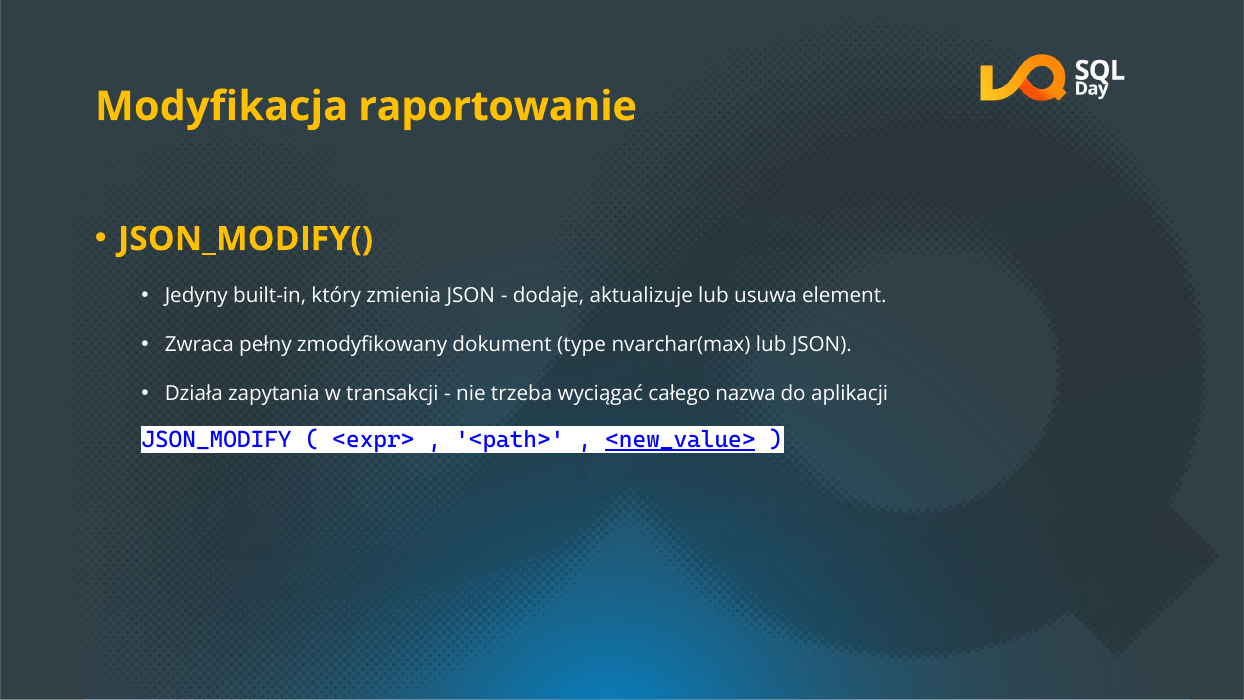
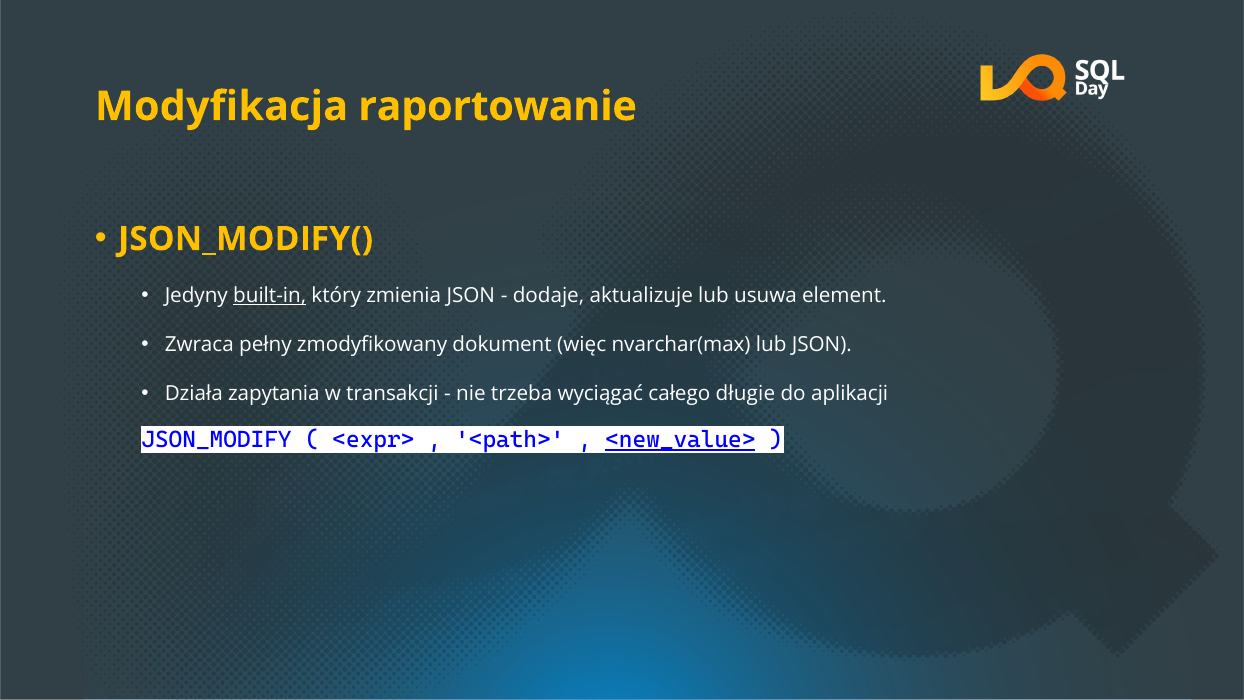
built-in underline: none -> present
type: type -> więc
nazwa: nazwa -> długie
